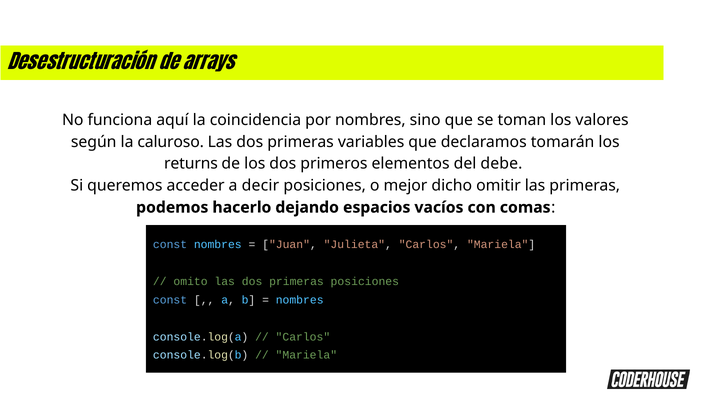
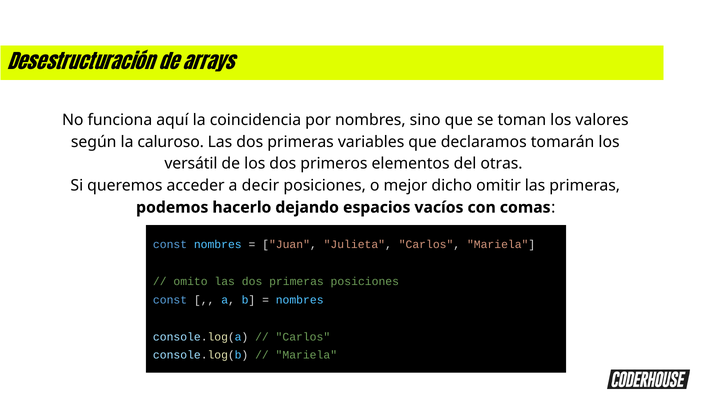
returns: returns -> versátil
debe: debe -> otras
